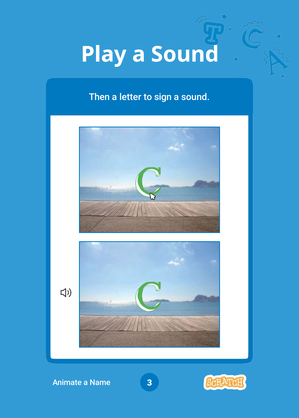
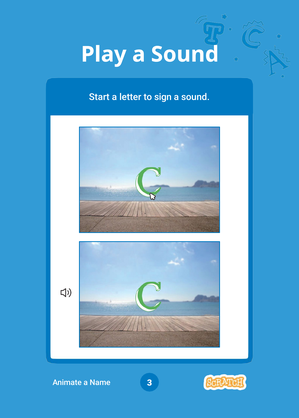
Then: Then -> Start
